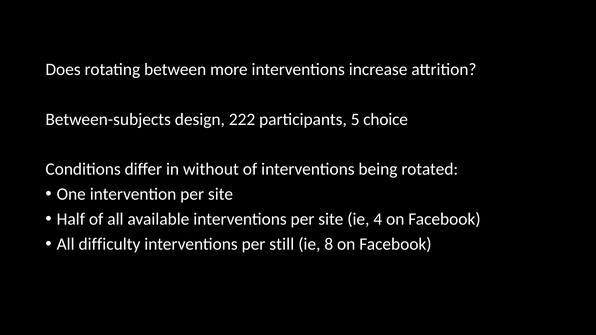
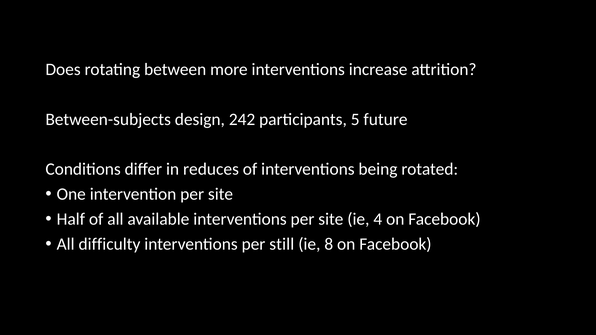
222: 222 -> 242
choice: choice -> future
without: without -> reduces
